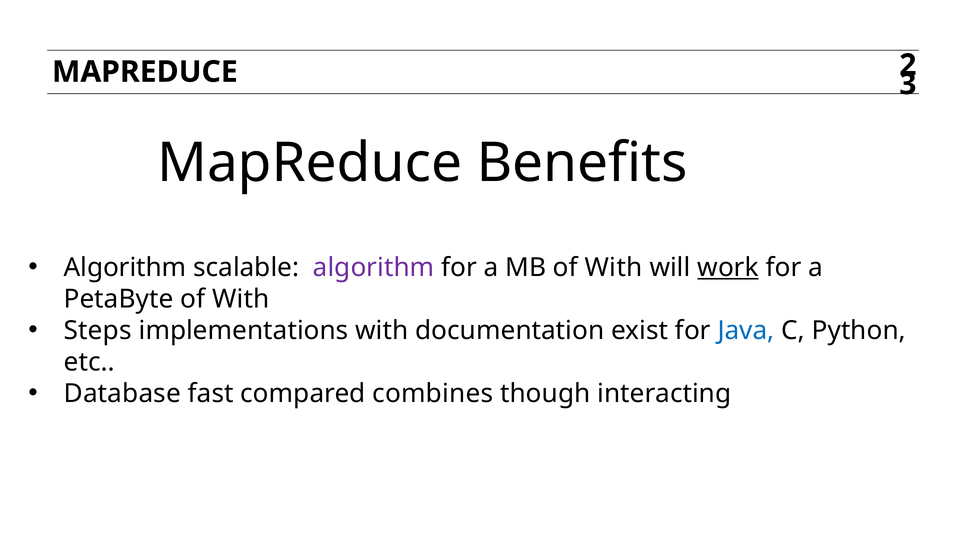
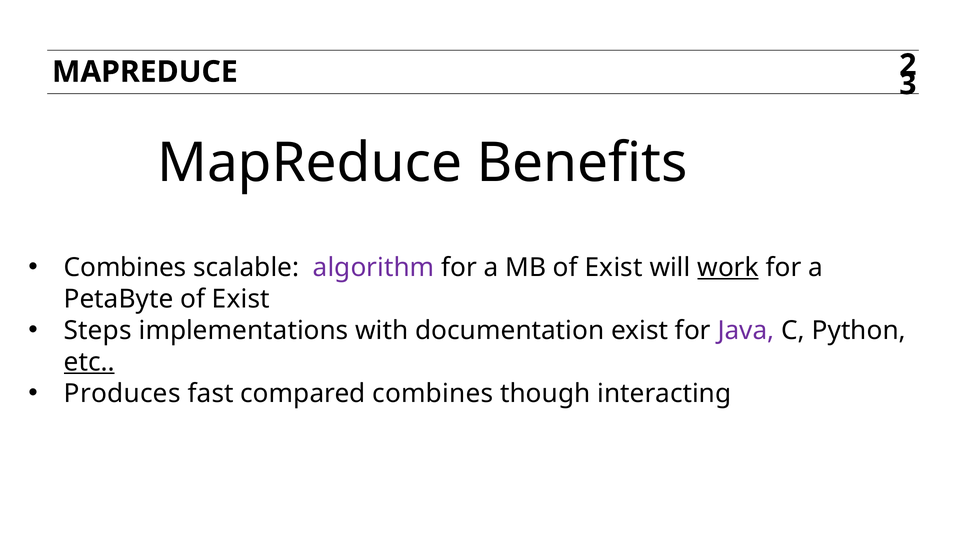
Algorithm at (125, 268): Algorithm -> Combines
MB of With: With -> Exist
PetaByte of With: With -> Exist
Java colour: blue -> purple
etc underline: none -> present
Database: Database -> Produces
